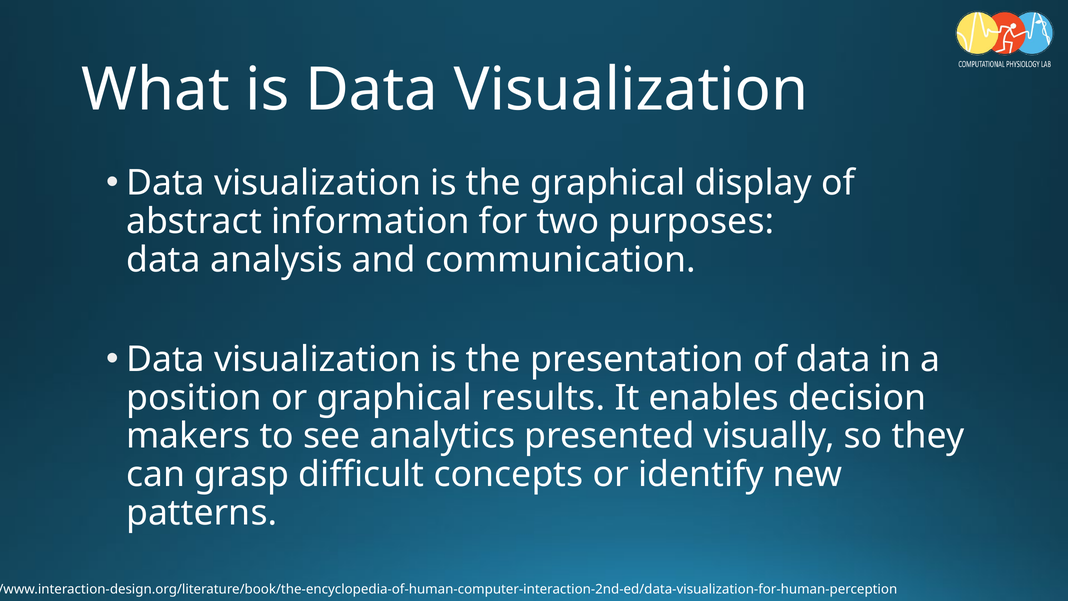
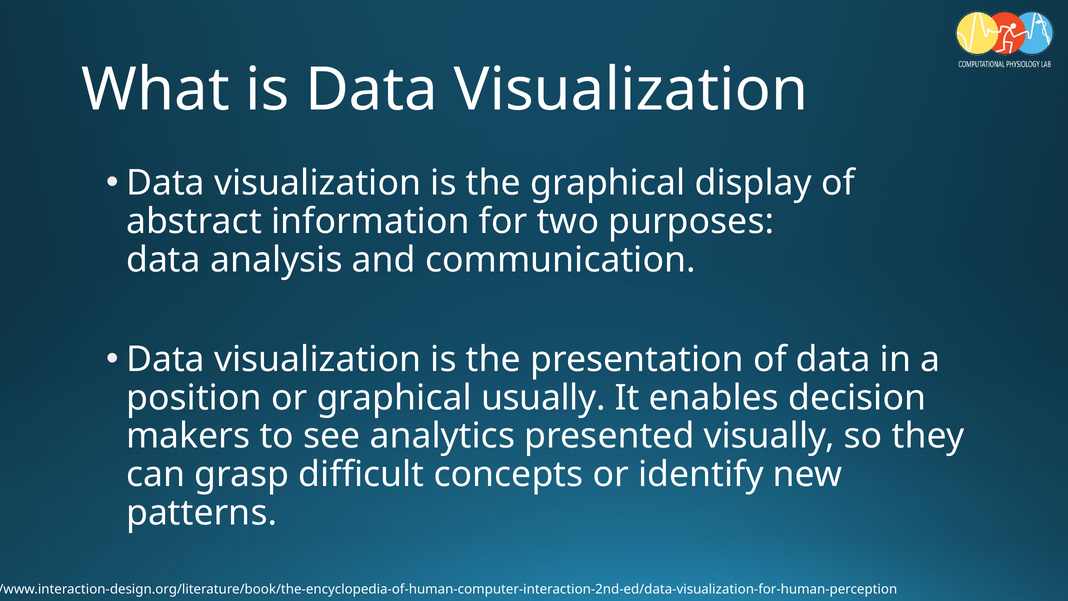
results: results -> usually
